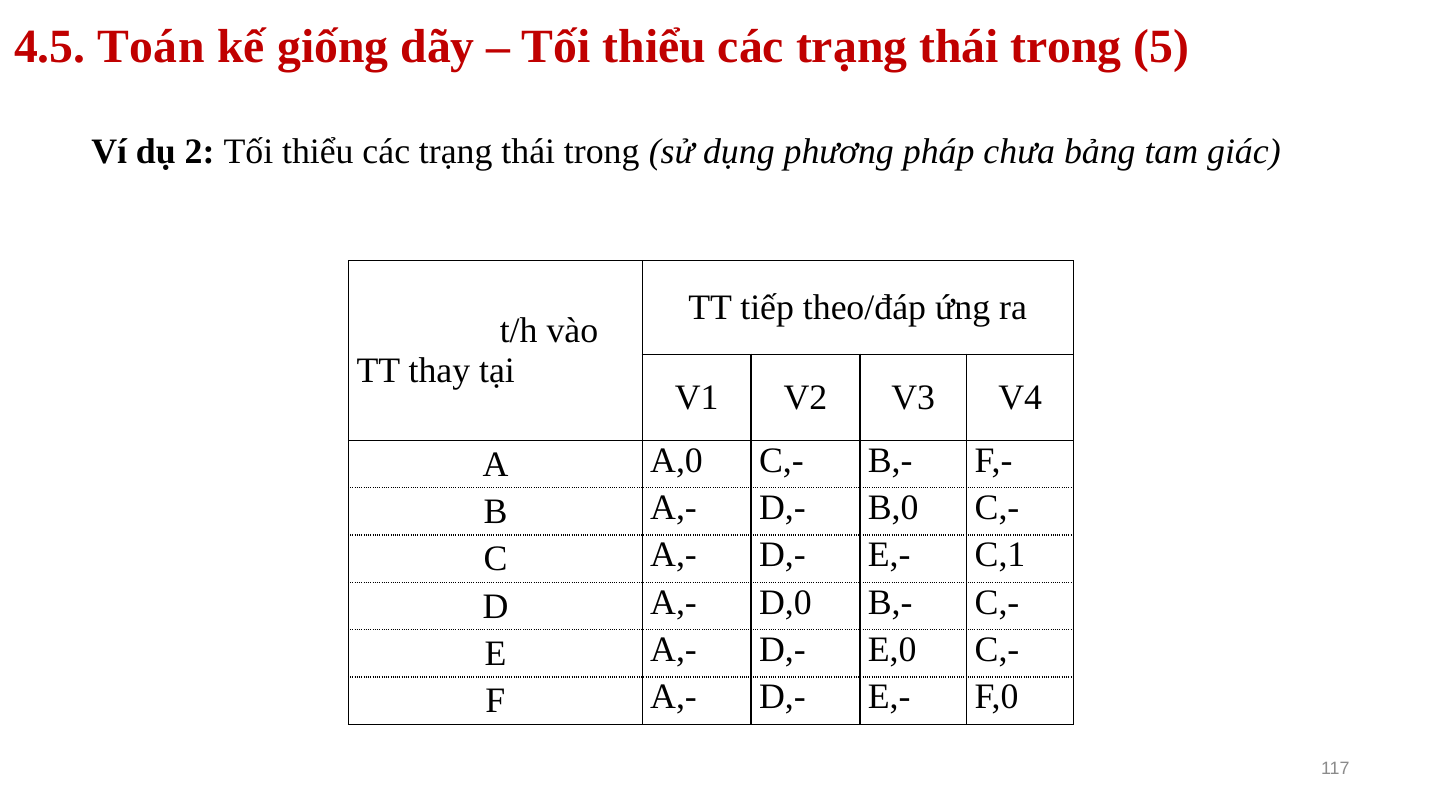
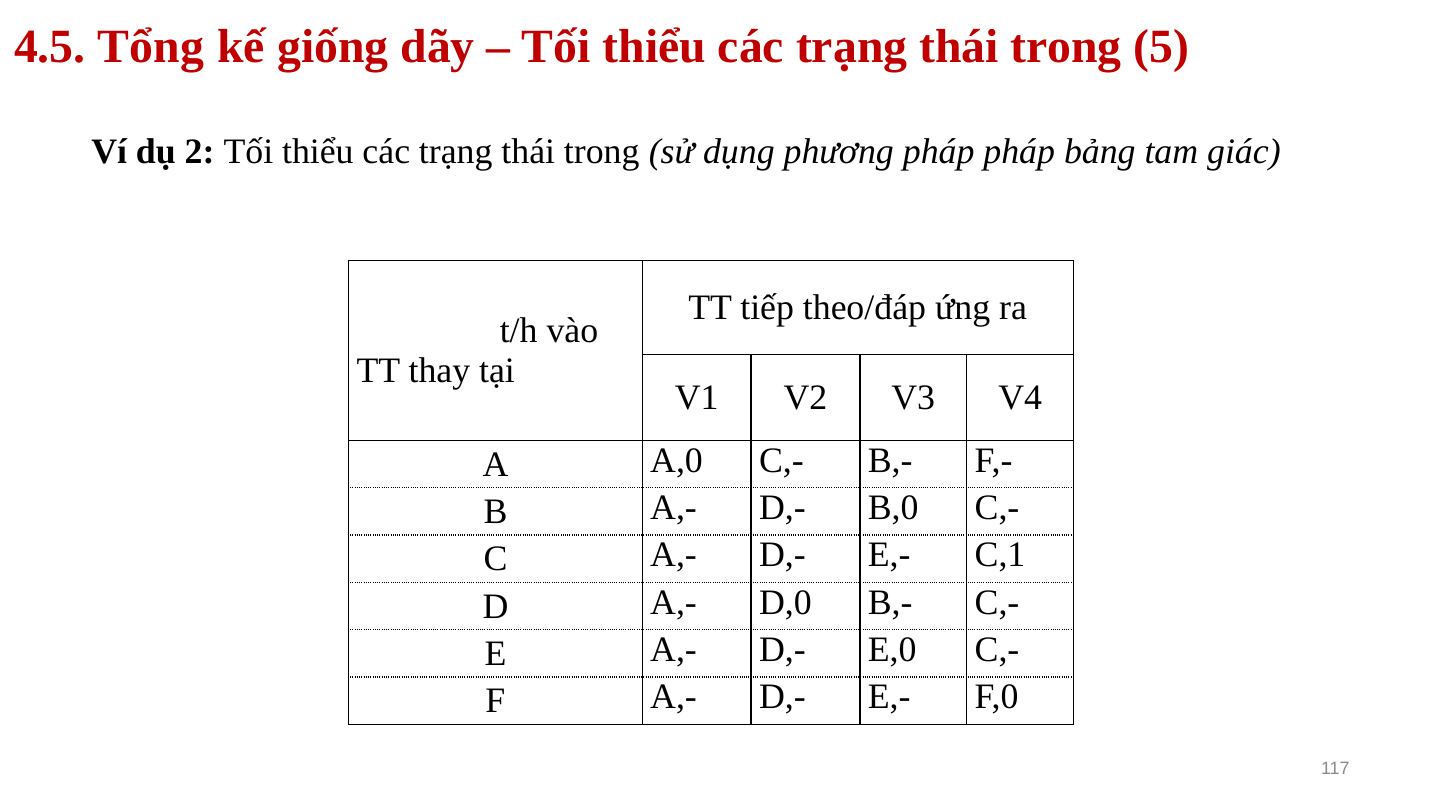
Toán: Toán -> Tổng
pháp chưa: chưa -> pháp
